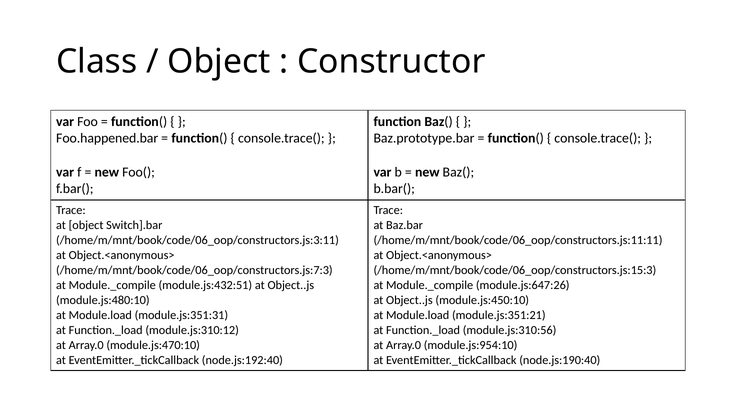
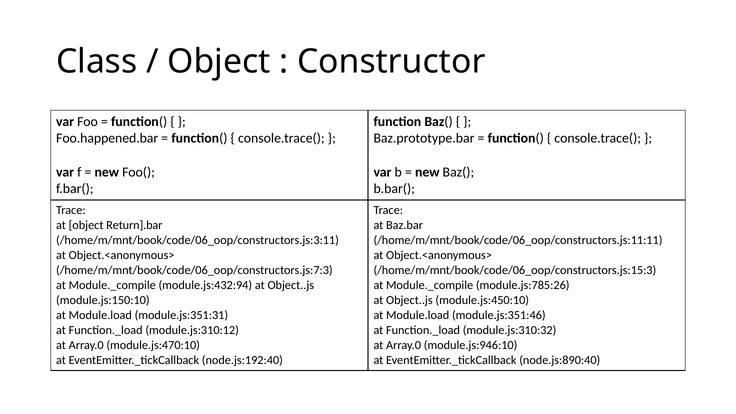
Switch].bar: Switch].bar -> Return].bar
module.js:432:51: module.js:432:51 -> module.js:432:94
module.js:647:26: module.js:647:26 -> module.js:785:26
module.js:480:10: module.js:480:10 -> module.js:150:10
module.js:351:21: module.js:351:21 -> module.js:351:46
module.js:310:56: module.js:310:56 -> module.js:310:32
module.js:954:10: module.js:954:10 -> module.js:946:10
node.js:190:40: node.js:190:40 -> node.js:890:40
